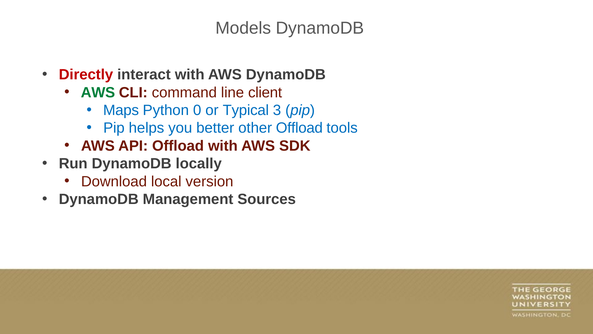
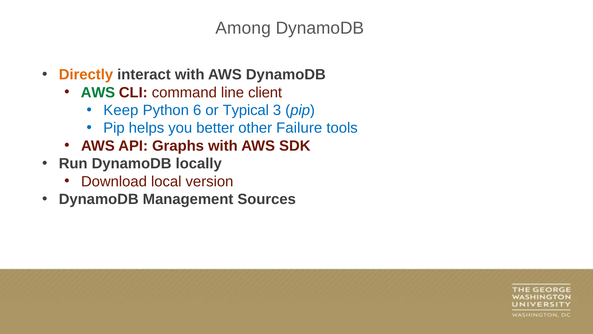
Models: Models -> Among
Directly colour: red -> orange
Maps: Maps -> Keep
0: 0 -> 6
other Offload: Offload -> Failure
API Offload: Offload -> Graphs
